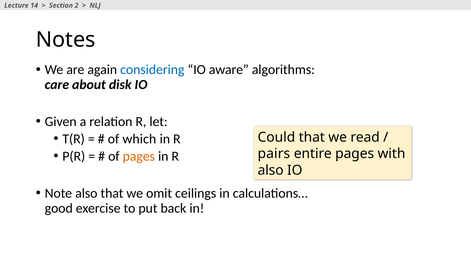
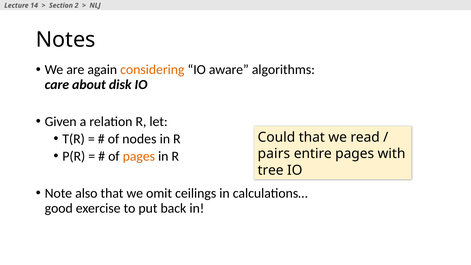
considering colour: blue -> orange
which: which -> nodes
also at (271, 170): also -> tree
